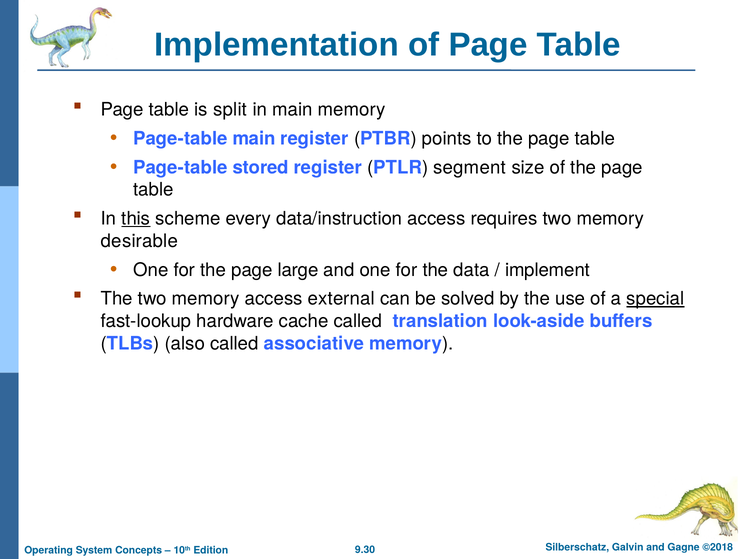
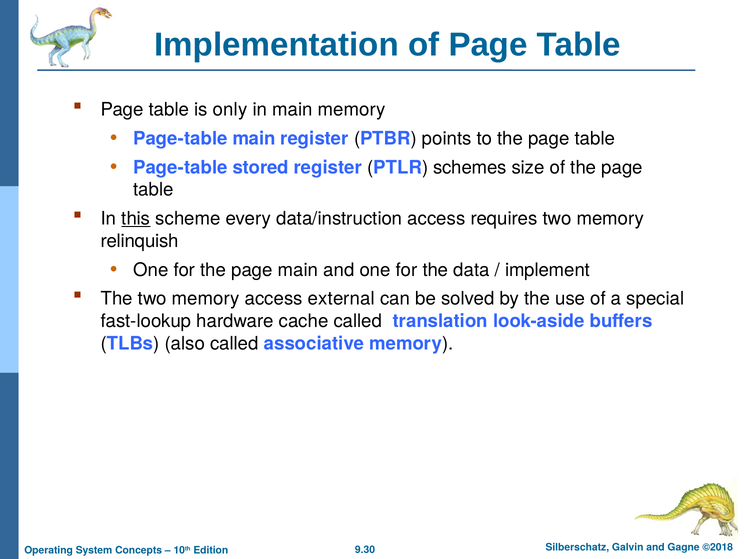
split: split -> only
segment: segment -> schemes
desirable: desirable -> relinquish
page large: large -> main
special underline: present -> none
